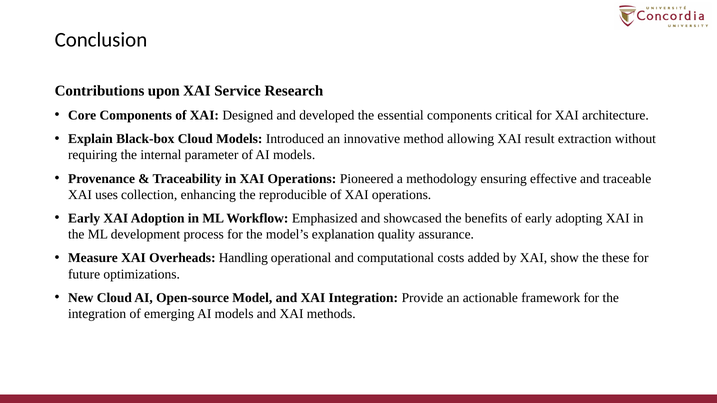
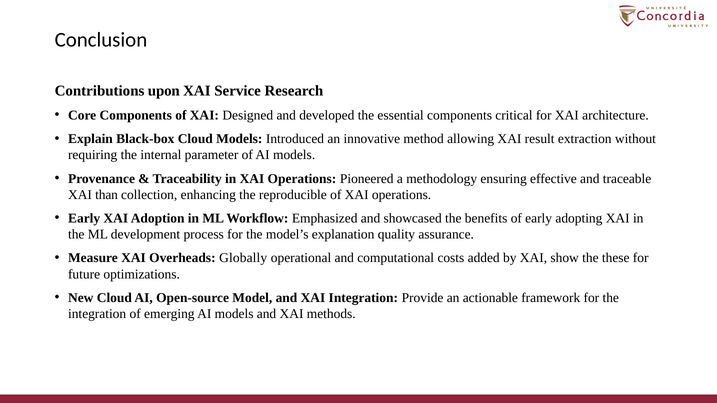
uses: uses -> than
Handling: Handling -> Globally
